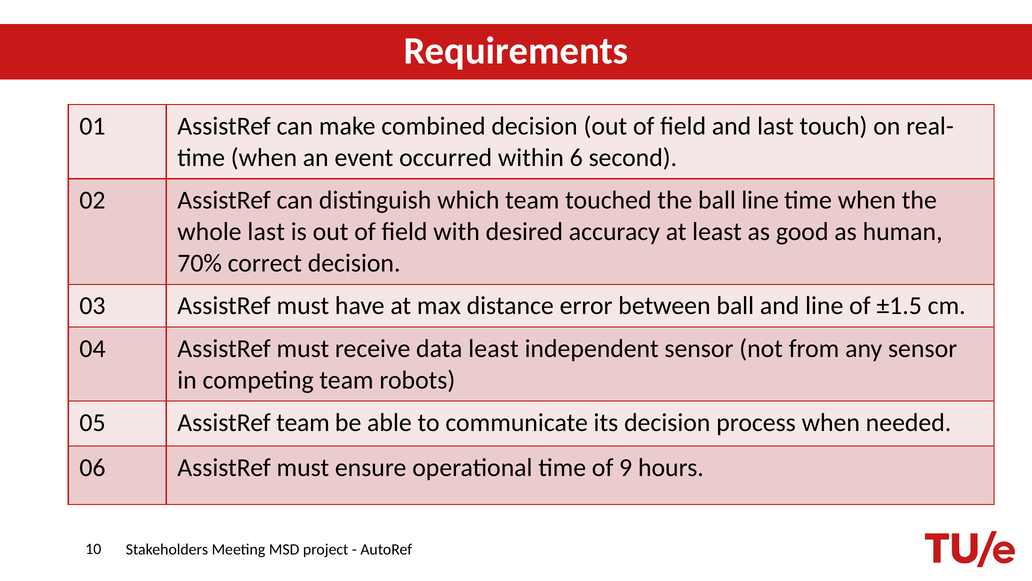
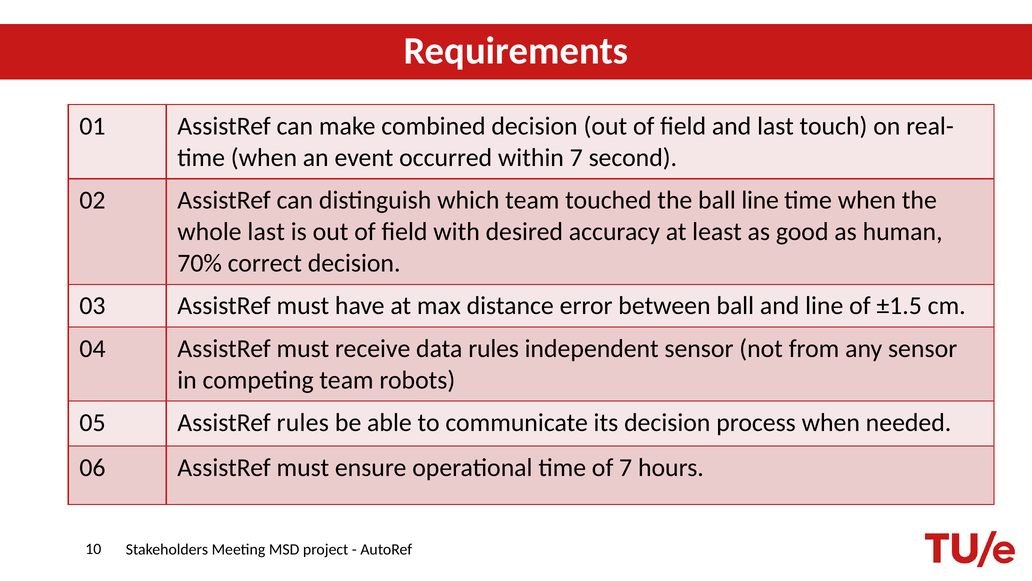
within 6: 6 -> 7
data least: least -> rules
AssistRef team: team -> rules
of 9: 9 -> 7
